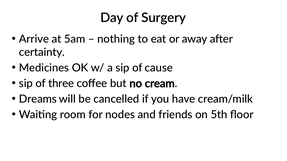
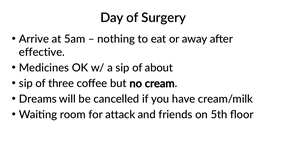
certainty: certainty -> effective
cause: cause -> about
nodes: nodes -> attack
